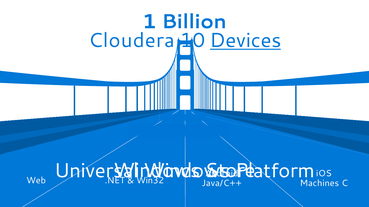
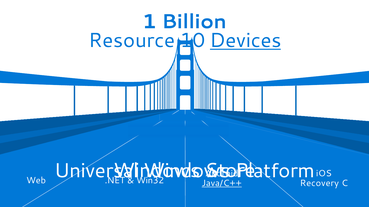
Cloudera: Cloudera -> Resource
Java/C++ underline: none -> present
Machines: Machines -> Recovery
